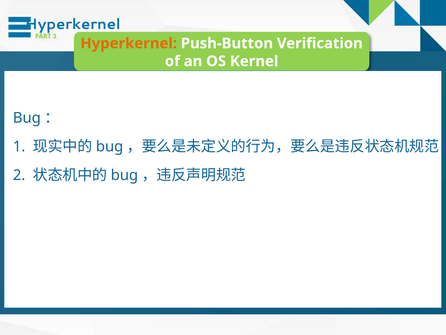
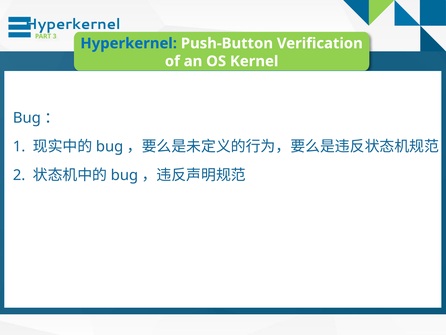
Hyperkernel at (129, 43) colour: orange -> blue
